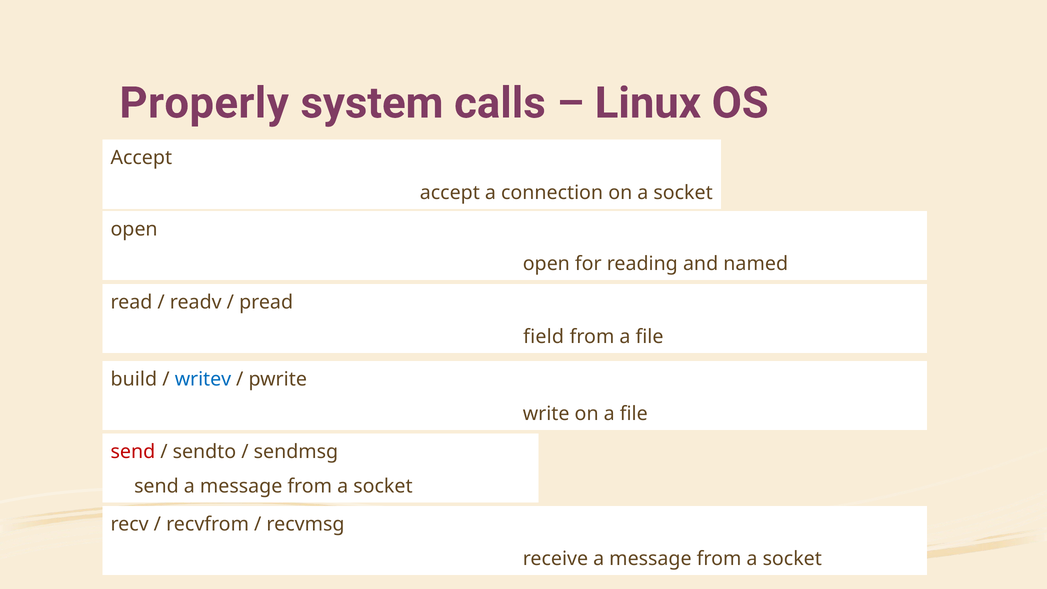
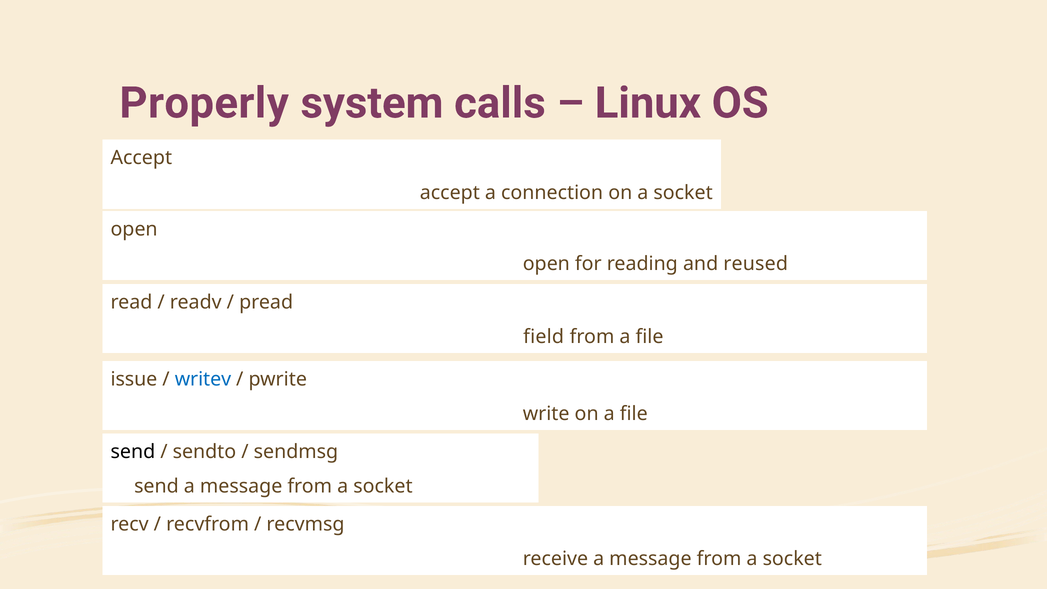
named: named -> reused
build: build -> issue
send at (133, 452) colour: red -> black
